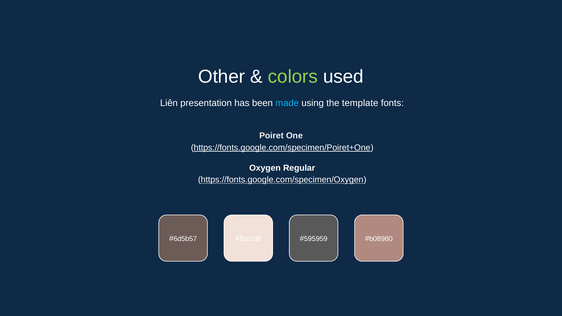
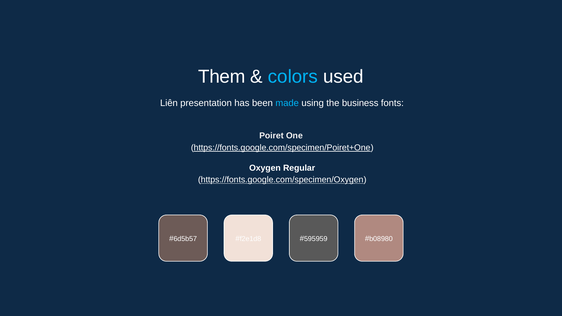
Other: Other -> Them
colors colour: light green -> light blue
template: template -> business
